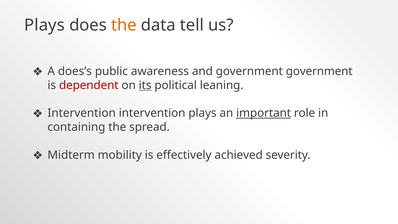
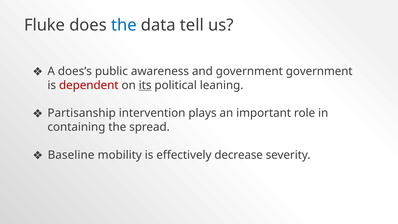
Plays at (44, 25): Plays -> Fluke
the at (124, 25) colour: orange -> blue
Intervention at (82, 113): Intervention -> Partisanship
important underline: present -> none
Midterm: Midterm -> Baseline
achieved: achieved -> decrease
